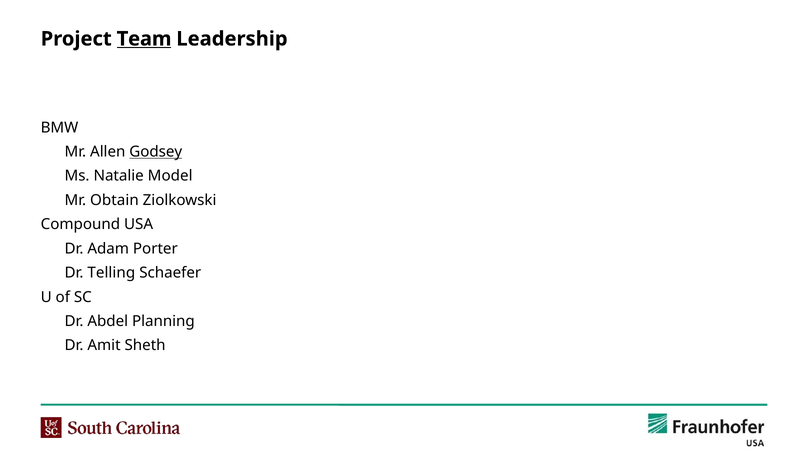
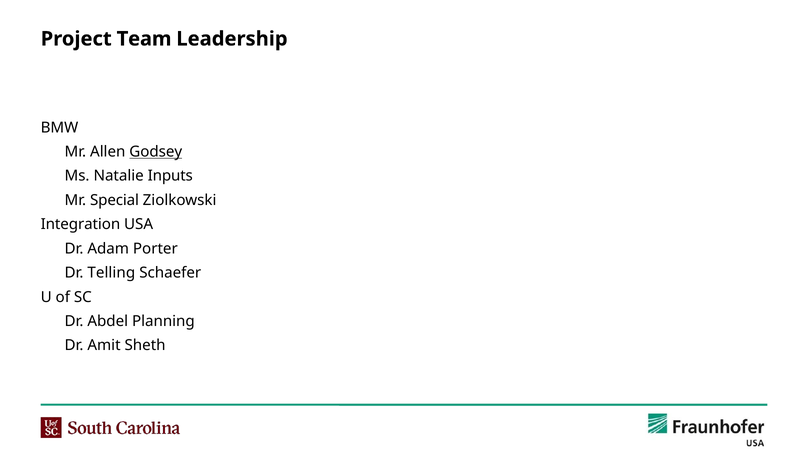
Team underline: present -> none
Model: Model -> Inputs
Obtain: Obtain -> Special
Compound: Compound -> Integration
